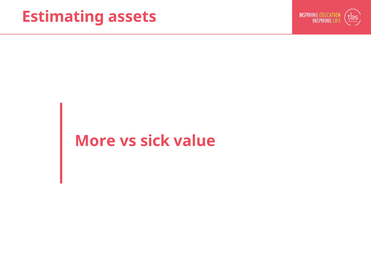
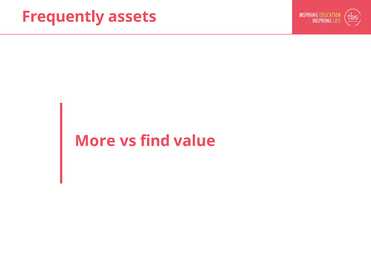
Estimating: Estimating -> Frequently
sick: sick -> find
